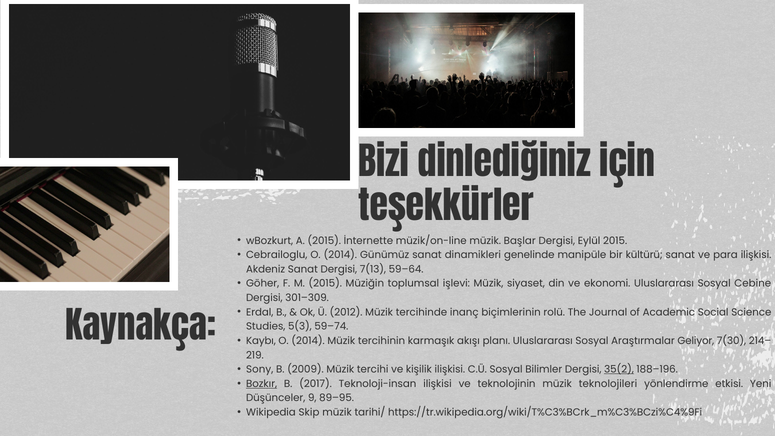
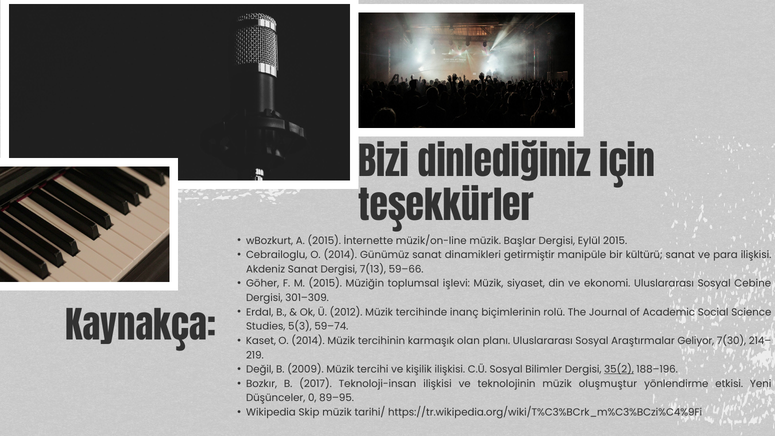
genelinde: genelinde -> getirmiştir
59–64: 59–64 -> 59–66
Kaybı: Kaybı -> Kaset
akışı: akışı -> olan
Sony: Sony -> Değil
Bozkır underline: present -> none
teknolojileri: teknolojileri -> oluşmuştur
9: 9 -> 0
